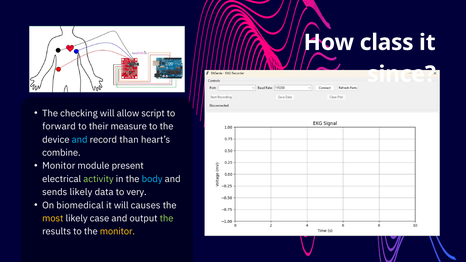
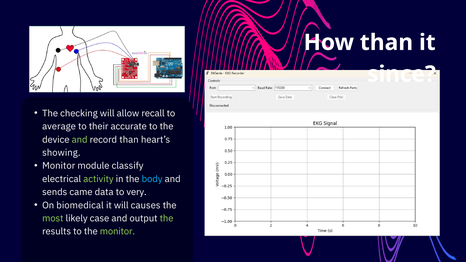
How class: class -> than
script: script -> recall
forward: forward -> average
measure: measure -> accurate
and at (80, 140) colour: light blue -> light green
combine: combine -> showing
present: present -> classify
sends likely: likely -> came
most colour: yellow -> light green
monitor at (117, 232) colour: yellow -> light green
